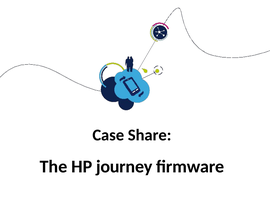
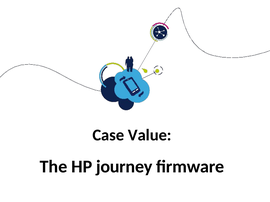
Share: Share -> Value
